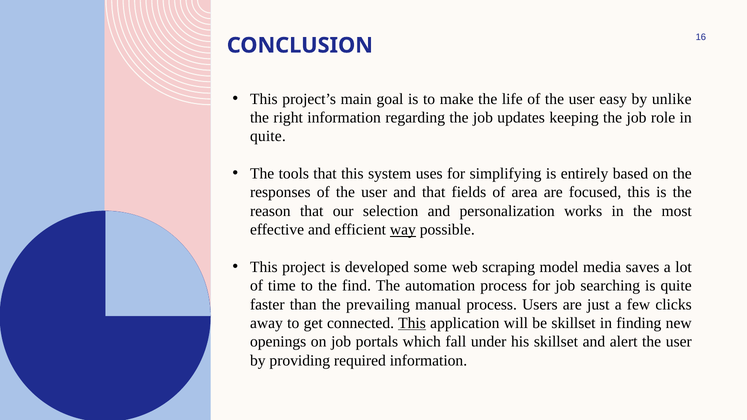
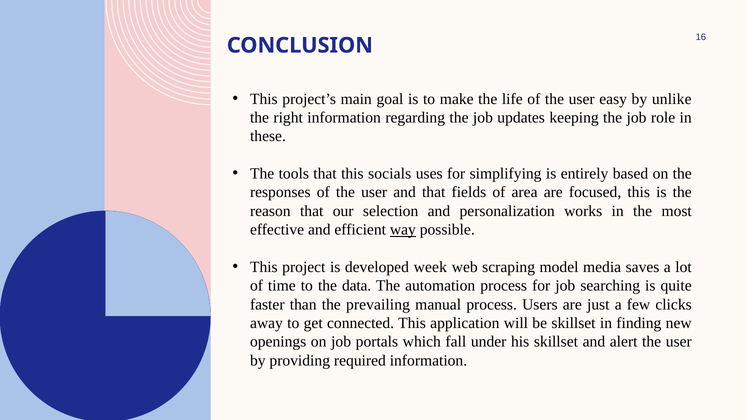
quite at (268, 136): quite -> these
system: system -> socials
some: some -> week
find: find -> data
This at (412, 323) underline: present -> none
